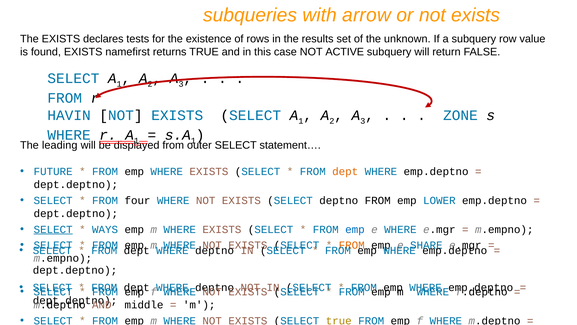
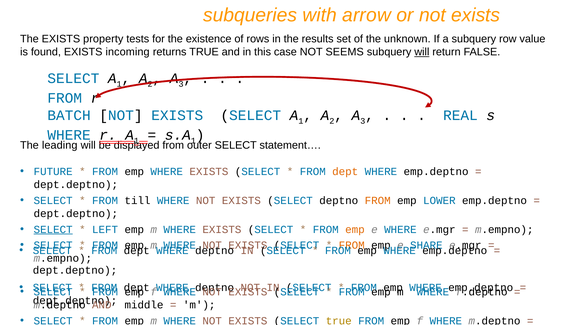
declares: declares -> property
namefirst: namefirst -> incoming
ACTIVE: ACTIVE -> SEEMS
will at (422, 52) underline: none -> present
HAVIN: HAVIN -> BATCH
ZONE: ZONE -> REAL
four: four -> till
FROM at (378, 200) colour: black -> orange
WAYS: WAYS -> LEFT
emp at (355, 229) colour: blue -> orange
